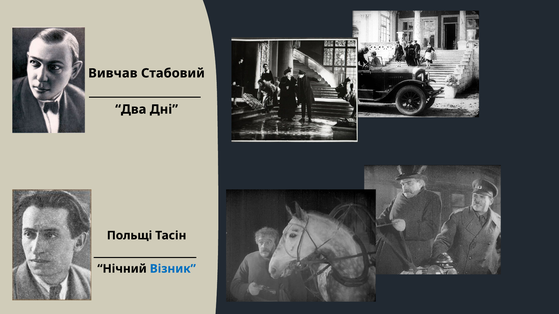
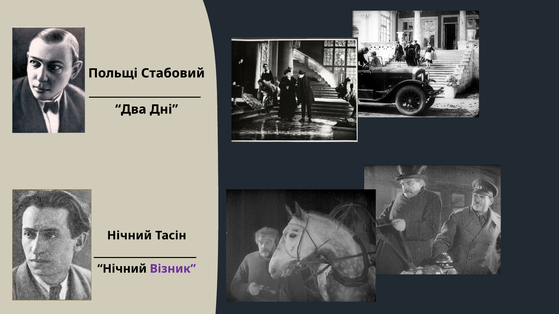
Вивчав: Вивчав -> Польщі
Польщі at (130, 236): Польщі -> Нічний
Візник colour: blue -> purple
